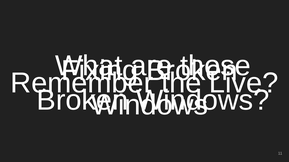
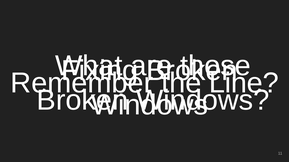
Live: Live -> Line
